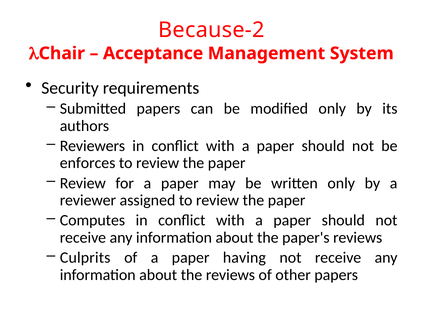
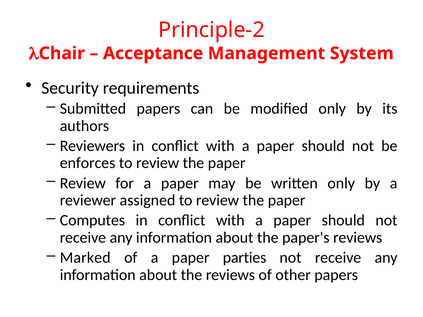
Because-2: Because-2 -> Principle-2
Culprits: Culprits -> Marked
having: having -> parties
